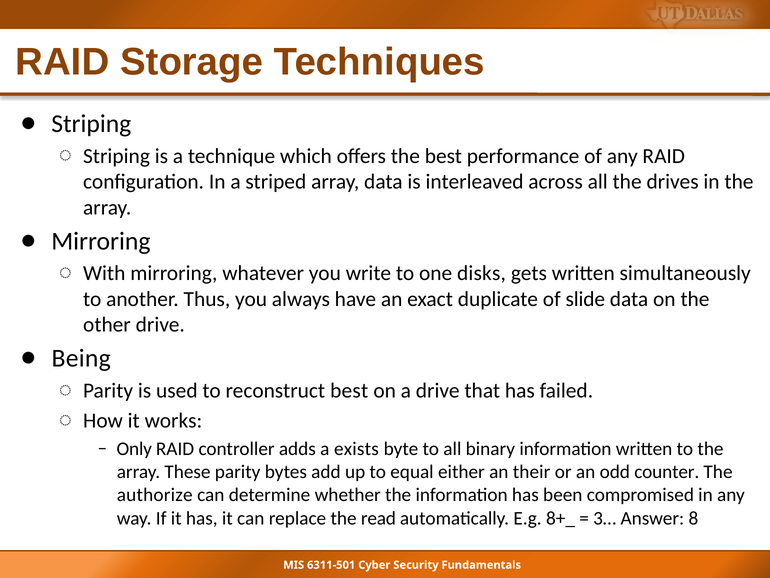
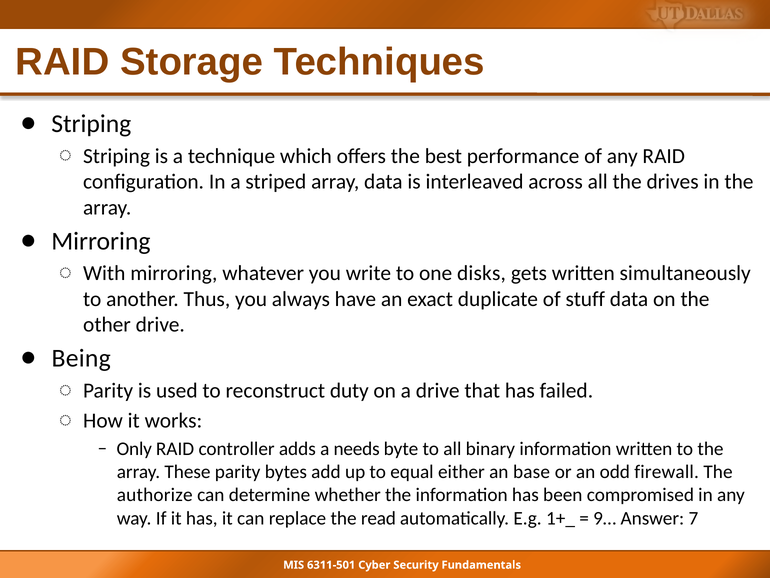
slide: slide -> stuff
reconstruct best: best -> duty
exists: exists -> needs
their: their -> base
counter: counter -> firewall
8+_: 8+_ -> 1+_
3…: 3… -> 9…
8: 8 -> 7
